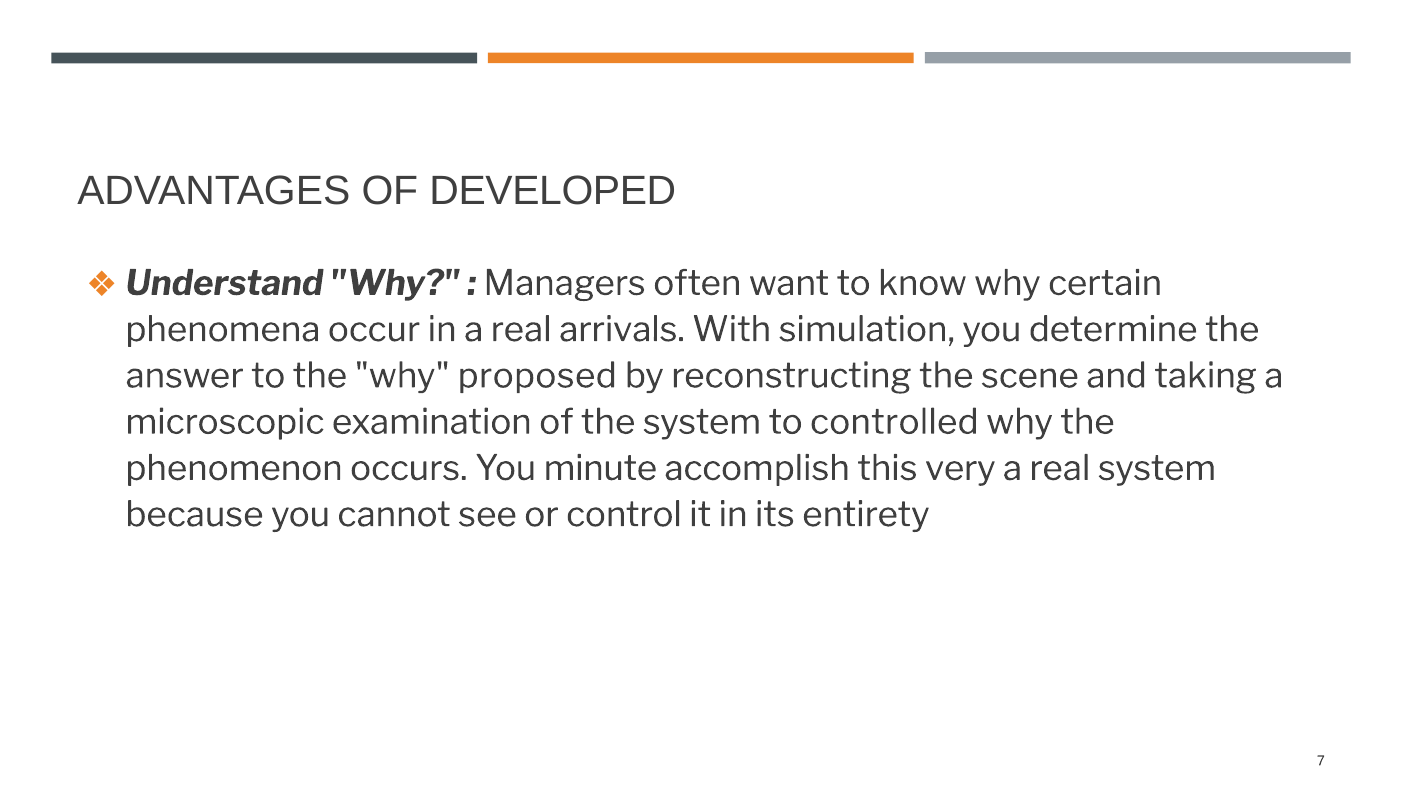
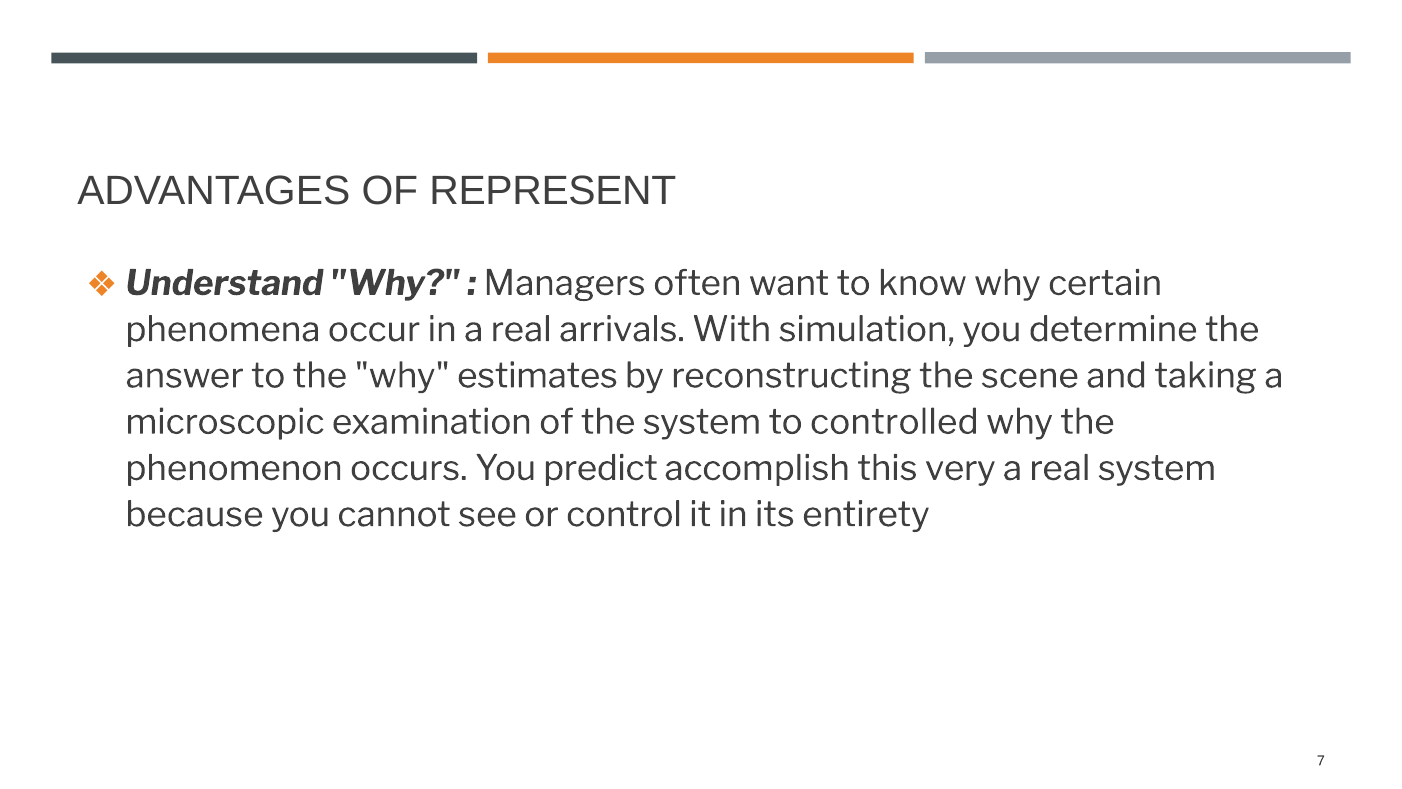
DEVELOPED: DEVELOPED -> REPRESENT
proposed: proposed -> estimates
minute: minute -> predict
